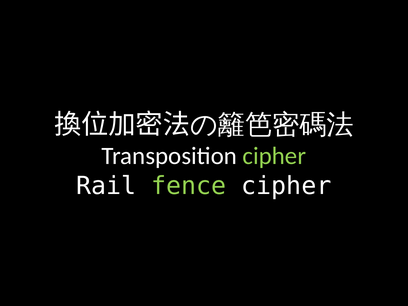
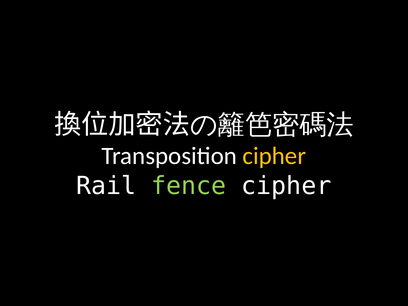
cipher at (274, 156) colour: light green -> yellow
